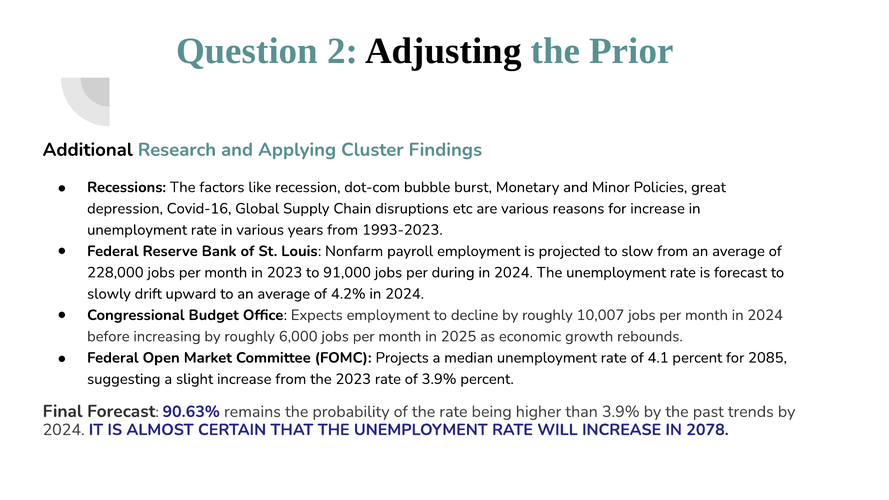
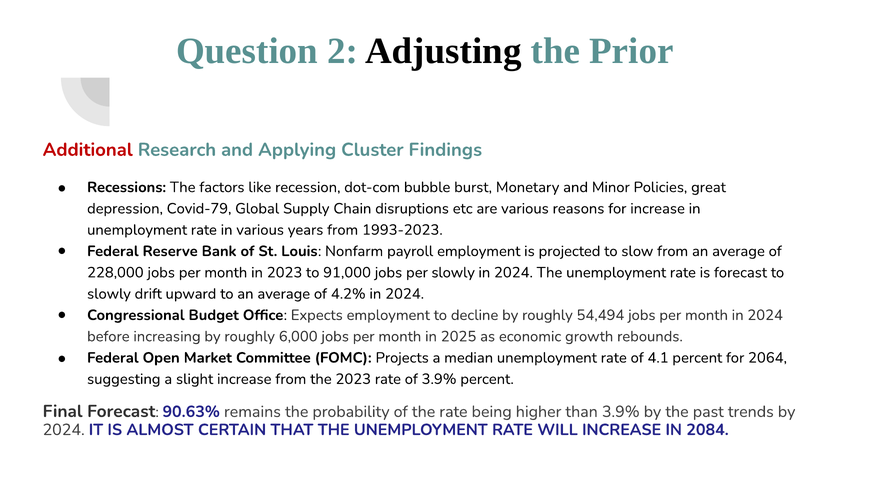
Additional colour: black -> red
Covid-16: Covid-16 -> Covid-79
per during: during -> slowly
10,007: 10,007 -> 54,494
2085: 2085 -> 2064
2078: 2078 -> 2084
